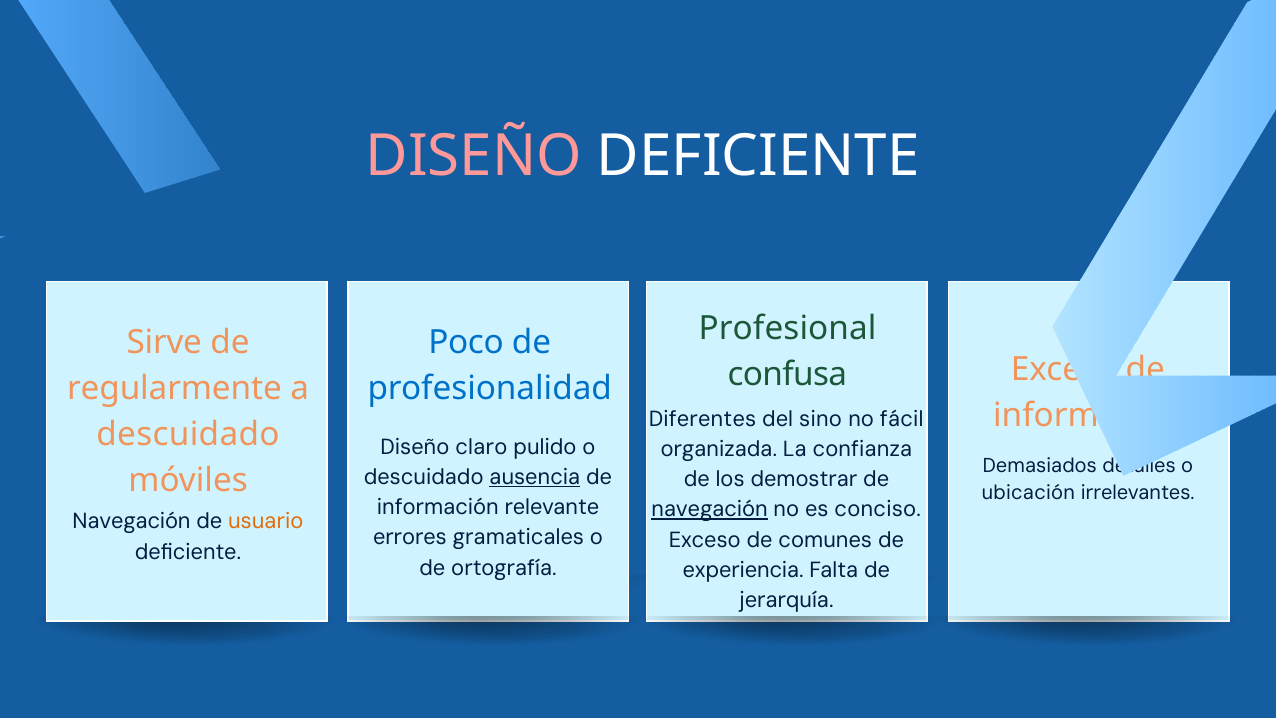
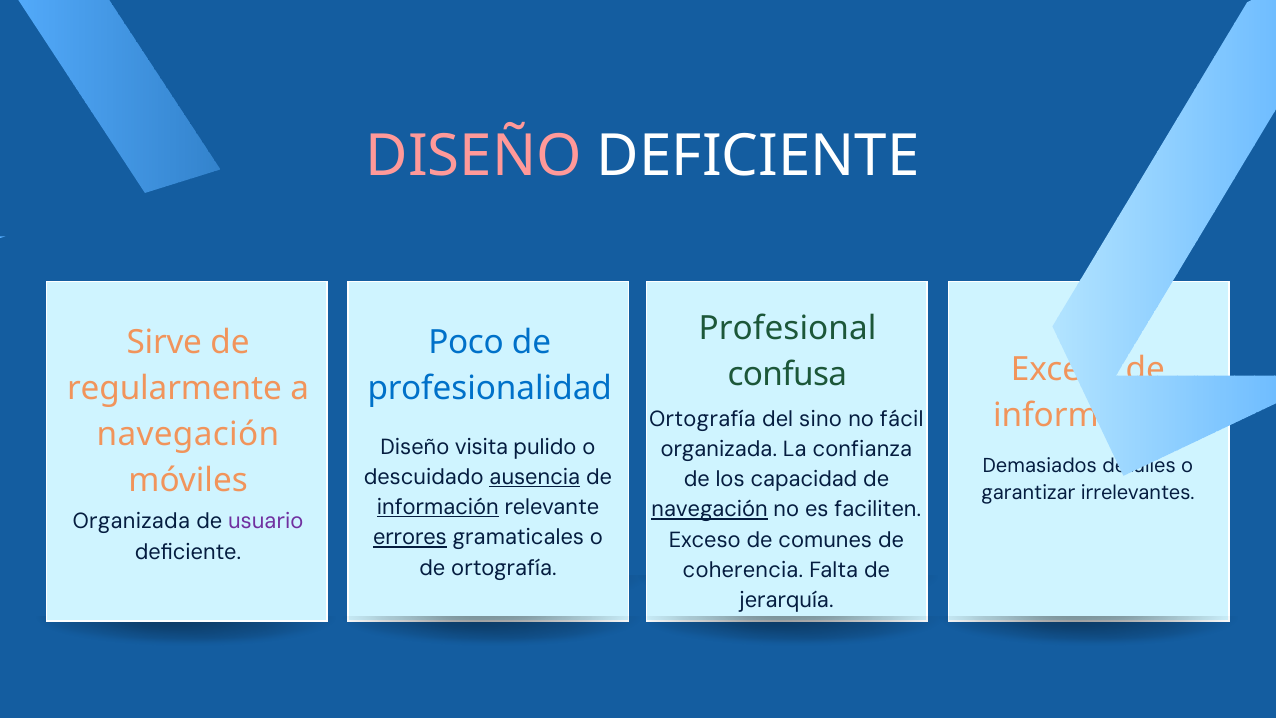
Diferentes at (703, 419): Diferentes -> Ortografía
descuidado at (188, 434): descuidado -> navegación
claro: claro -> visita
demostrar: demostrar -> capacidad
ubicación: ubicación -> garantizar
información at (438, 507) underline: none -> present
conciso: conciso -> faciliten
Navegación at (132, 522): Navegación -> Organizada
usuario colour: orange -> purple
errores underline: none -> present
experiencia: experiencia -> coherencia
